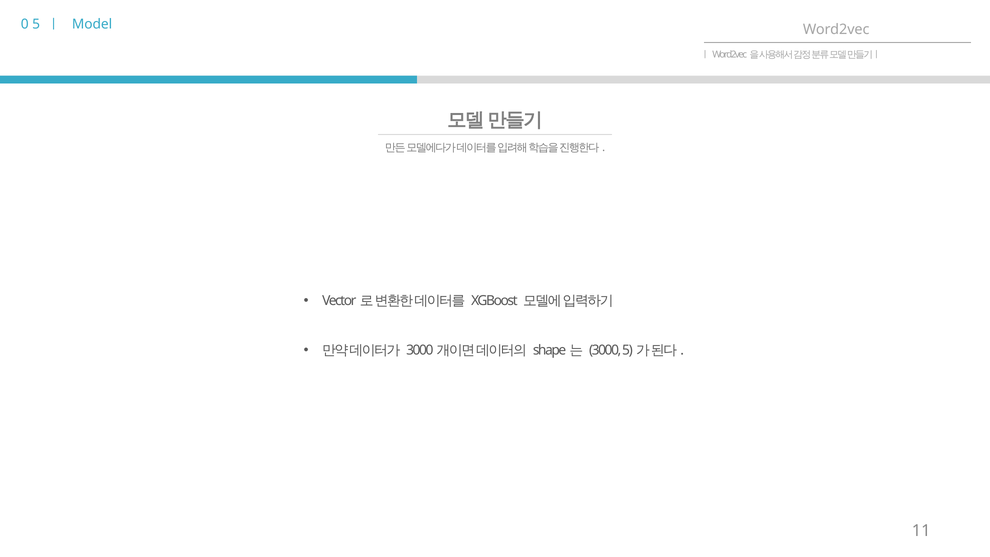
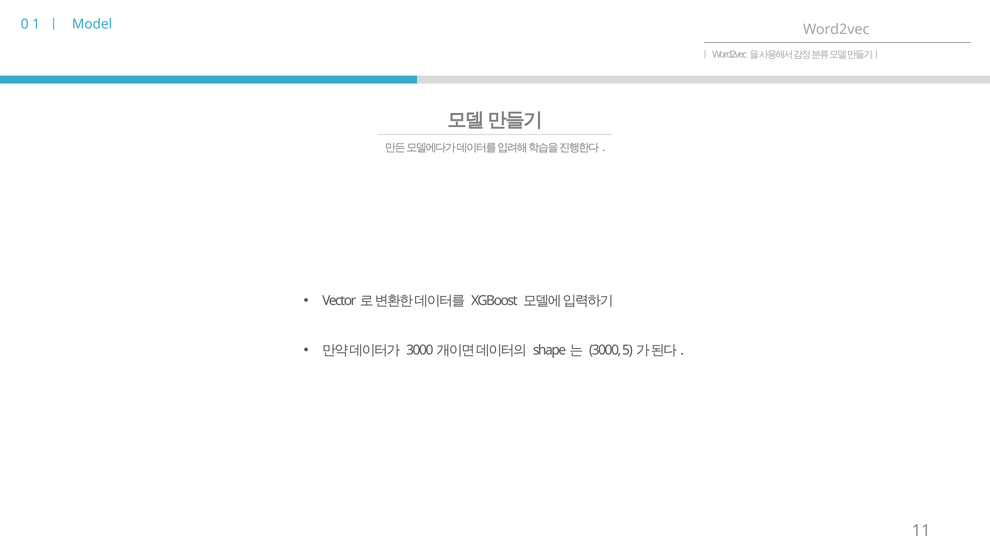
5: 5 -> 1
